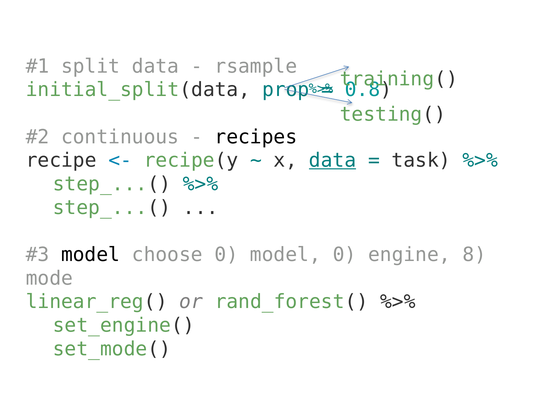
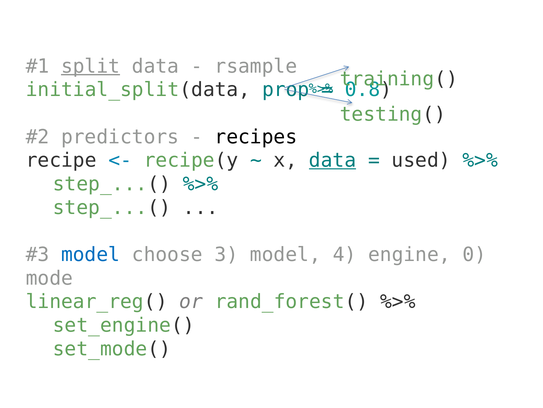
split underline: none -> present
continuous: continuous -> predictors
task: task -> used
model at (91, 254) colour: black -> blue
choose 0: 0 -> 3
model 0: 0 -> 4
8: 8 -> 0
